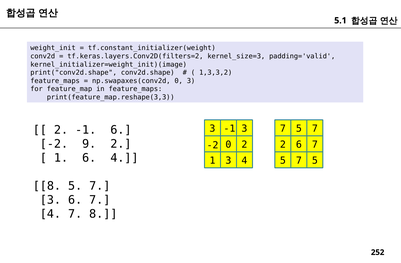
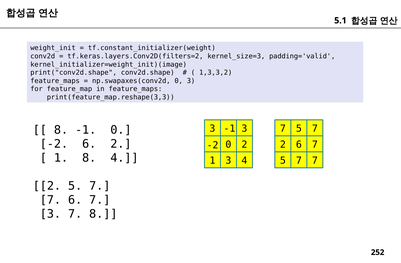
2 at (61, 130): 2 -> 8
-1 6: 6 -> 0
-2 9: 9 -> 6
1 6: 6 -> 8
5 at (315, 161): 5 -> 7
8 at (47, 186): 8 -> 2
3 at (50, 200): 3 -> 7
4 at (50, 214): 4 -> 3
